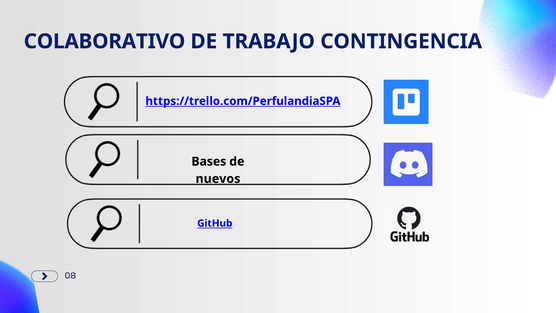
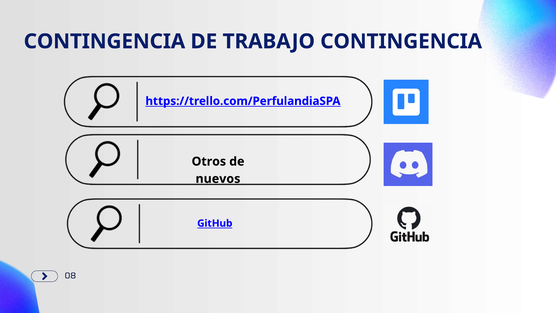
COLABORATIVO at (104, 41): COLABORATIVO -> CONTINGENCIA
Bases: Bases -> Otros
